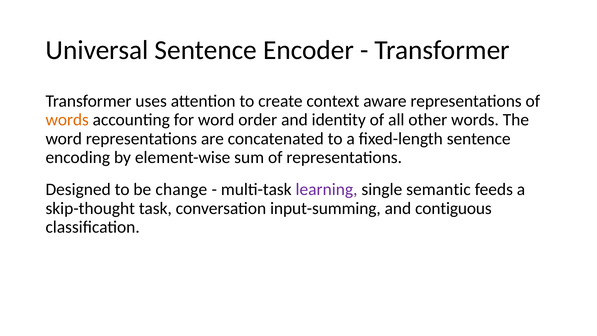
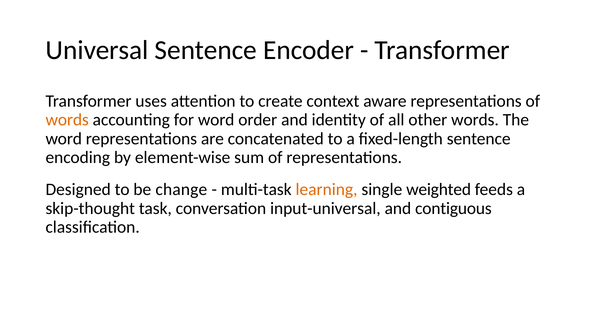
learning colour: purple -> orange
semantic: semantic -> weighted
input-summing: input-summing -> input-universal
